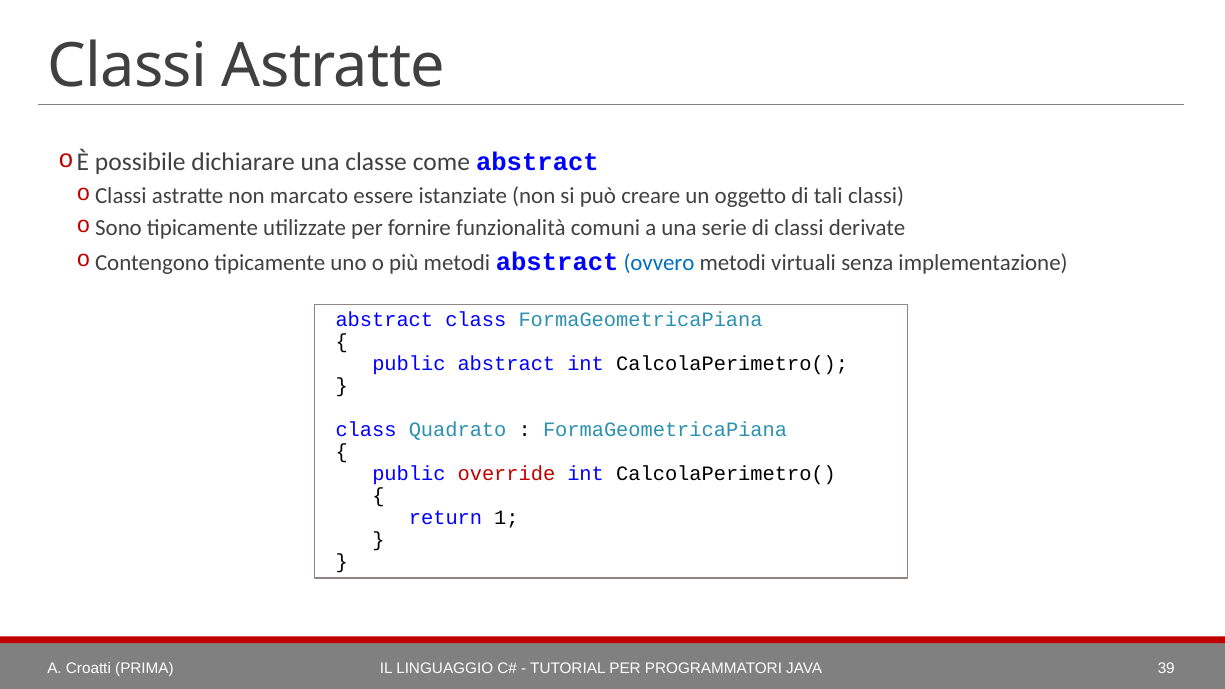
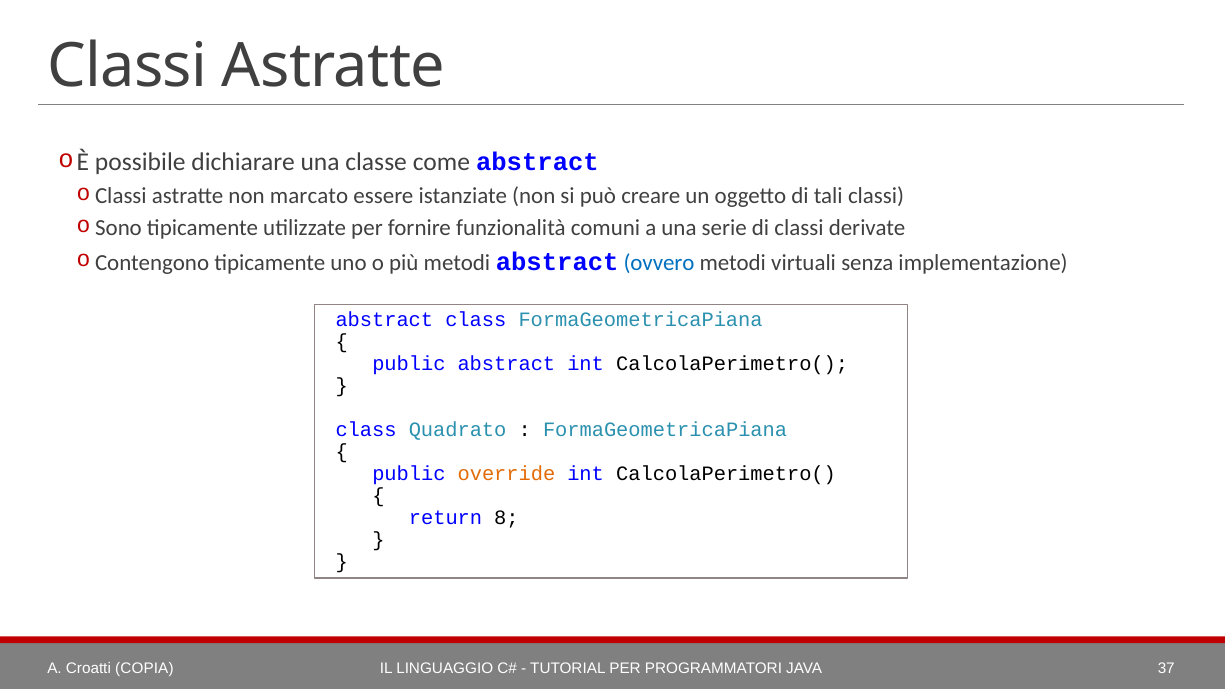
override colour: red -> orange
1: 1 -> 8
PRIMA: PRIMA -> COPIA
39: 39 -> 37
